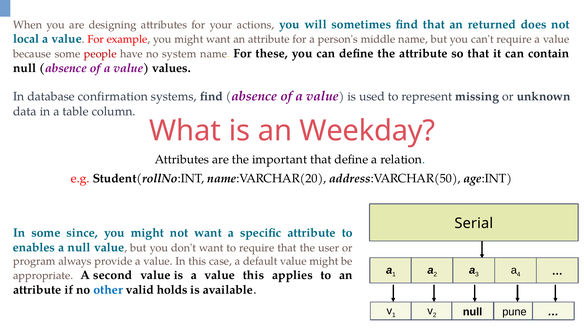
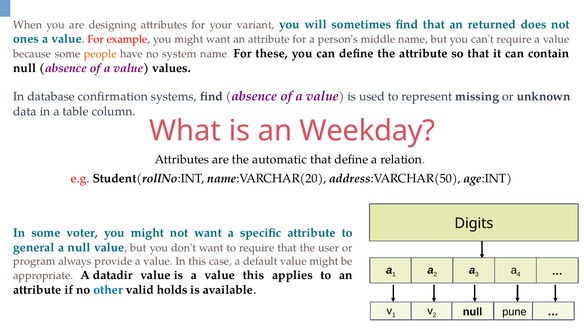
actions: actions -> variant
local: local -> ones
people colour: red -> orange
important: important -> automatic
Serial: Serial -> Digits
since: since -> voter
enables: enables -> general
second: second -> datadir
